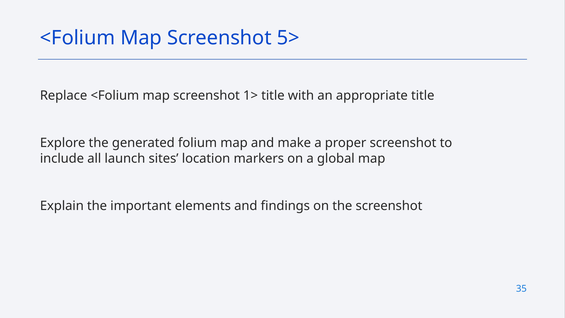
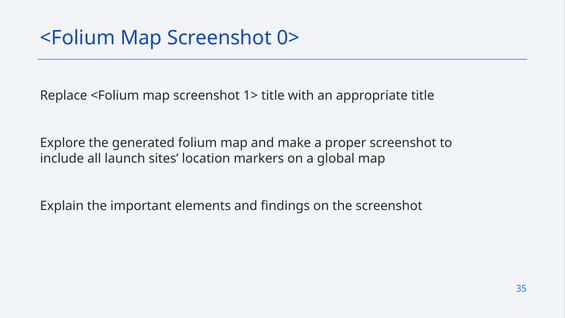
5>: 5> -> 0>
